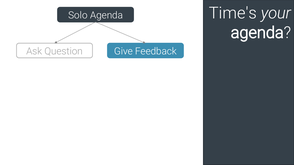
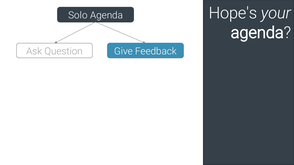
Time's: Time's -> Hope's
